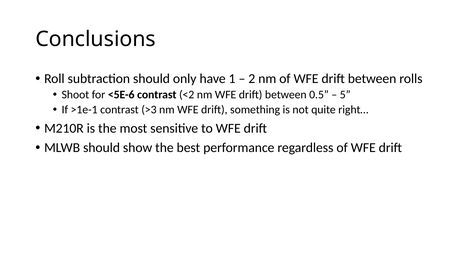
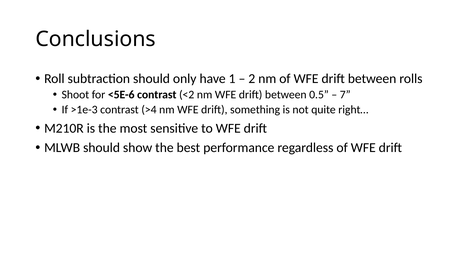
5: 5 -> 7
>1e-1: >1e-1 -> >1e-3
>3: >3 -> >4
